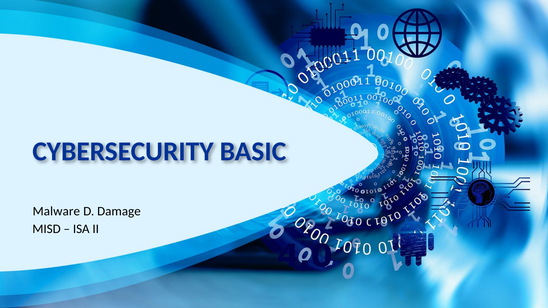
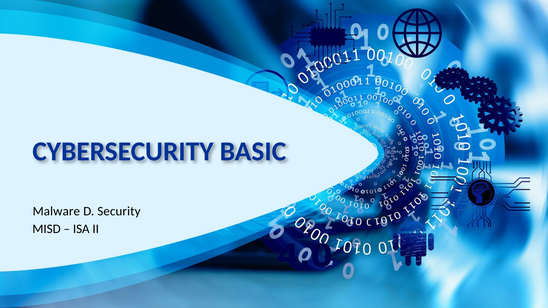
Damage: Damage -> Security
